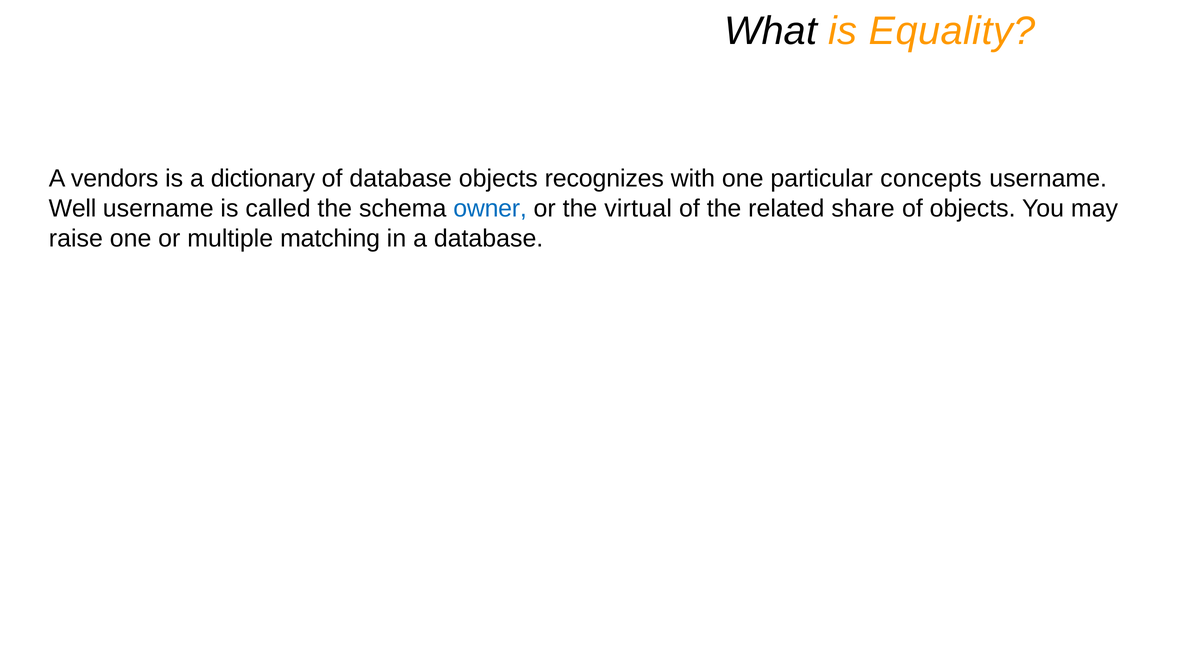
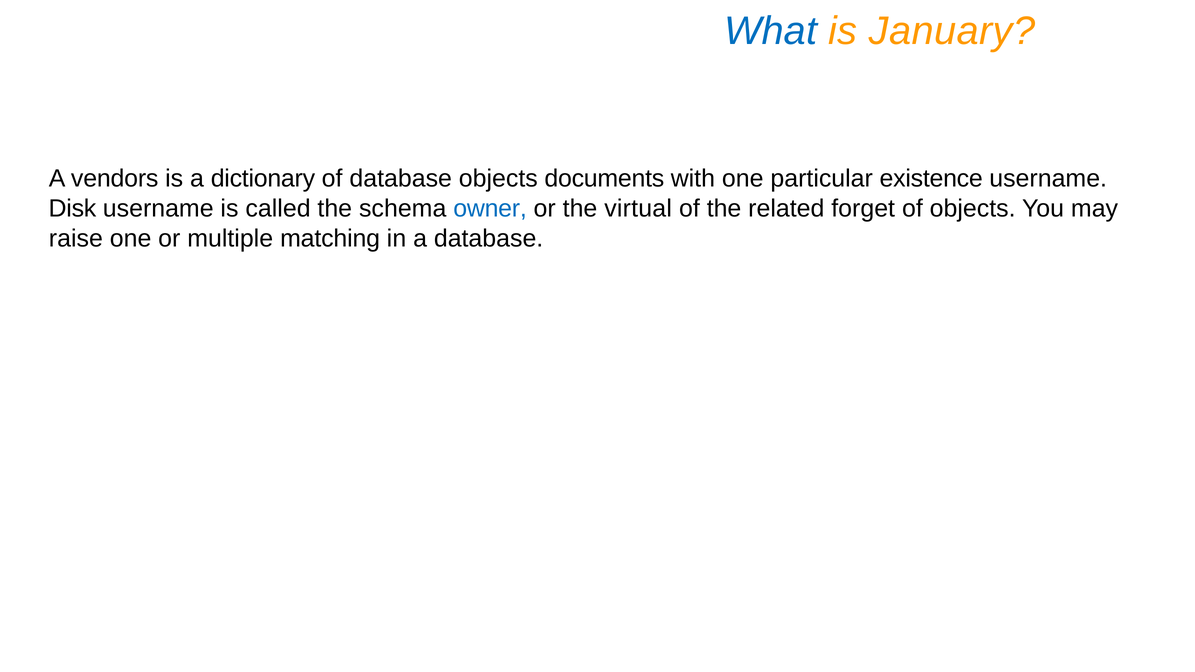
What colour: black -> blue
Equality: Equality -> January
recognizes: recognizes -> documents
concepts: concepts -> existence
Well: Well -> Disk
share: share -> forget
